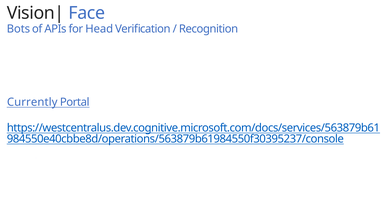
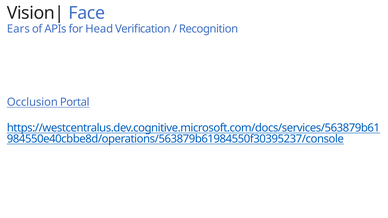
Bots: Bots -> Ears
Currently: Currently -> Occlusion
